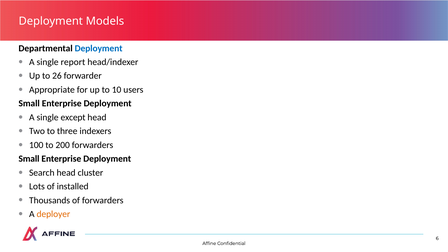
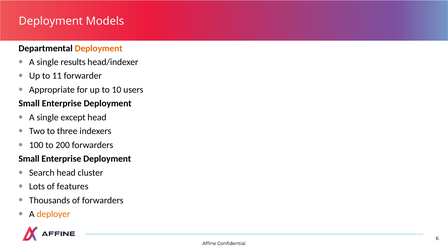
Deployment at (99, 48) colour: blue -> orange
report: report -> results
26: 26 -> 11
installed: installed -> features
